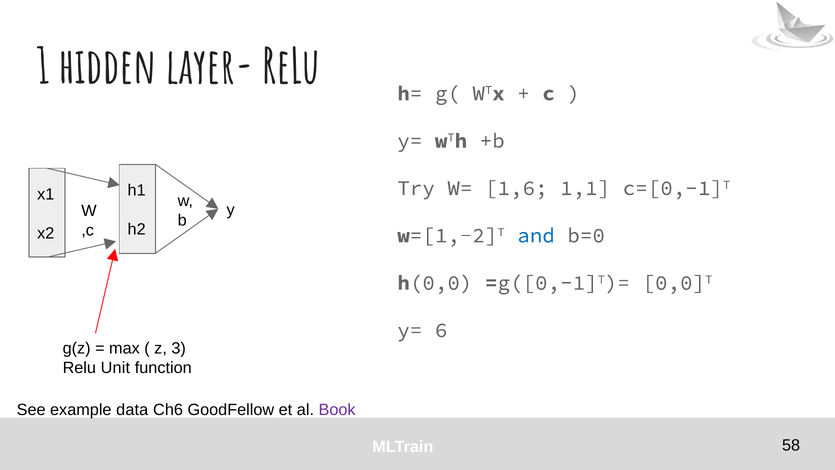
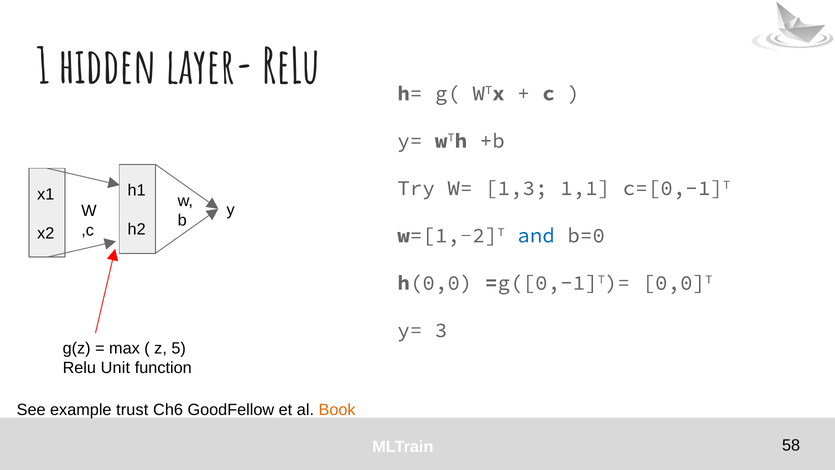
1,6: 1,6 -> 1,3
6: 6 -> 3
3: 3 -> 5
data: data -> trust
Book colour: purple -> orange
